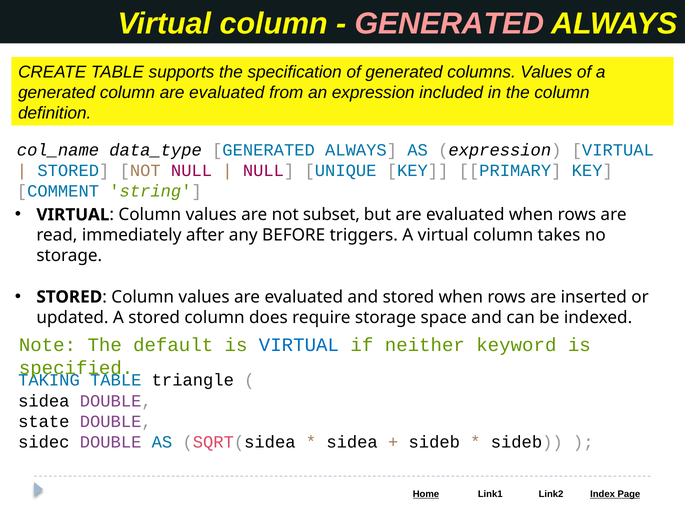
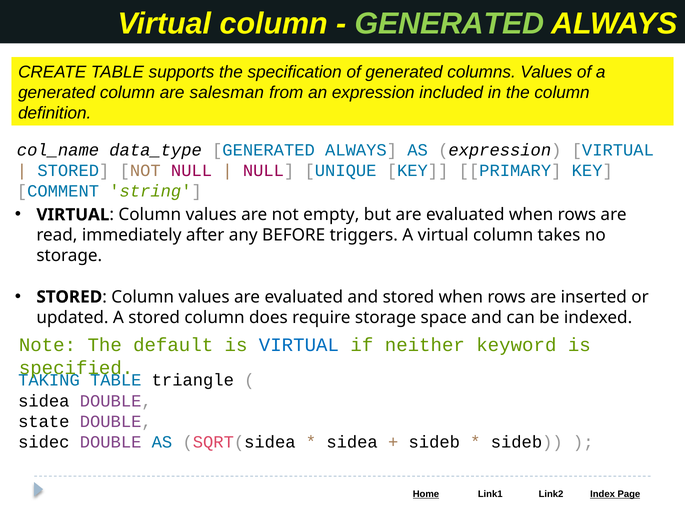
GENERATED at (450, 24) colour: pink -> light green
column are evaluated: evaluated -> salesman
subset: subset -> empty
